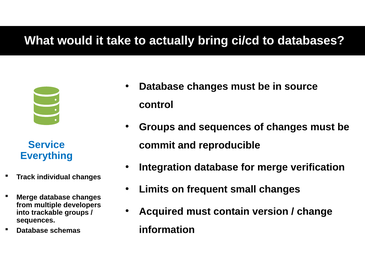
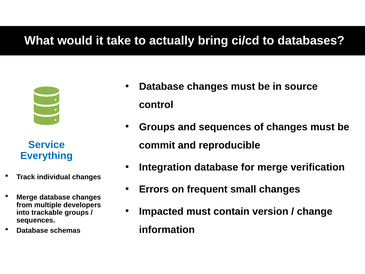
Limits: Limits -> Errors
Acquired: Acquired -> Impacted
